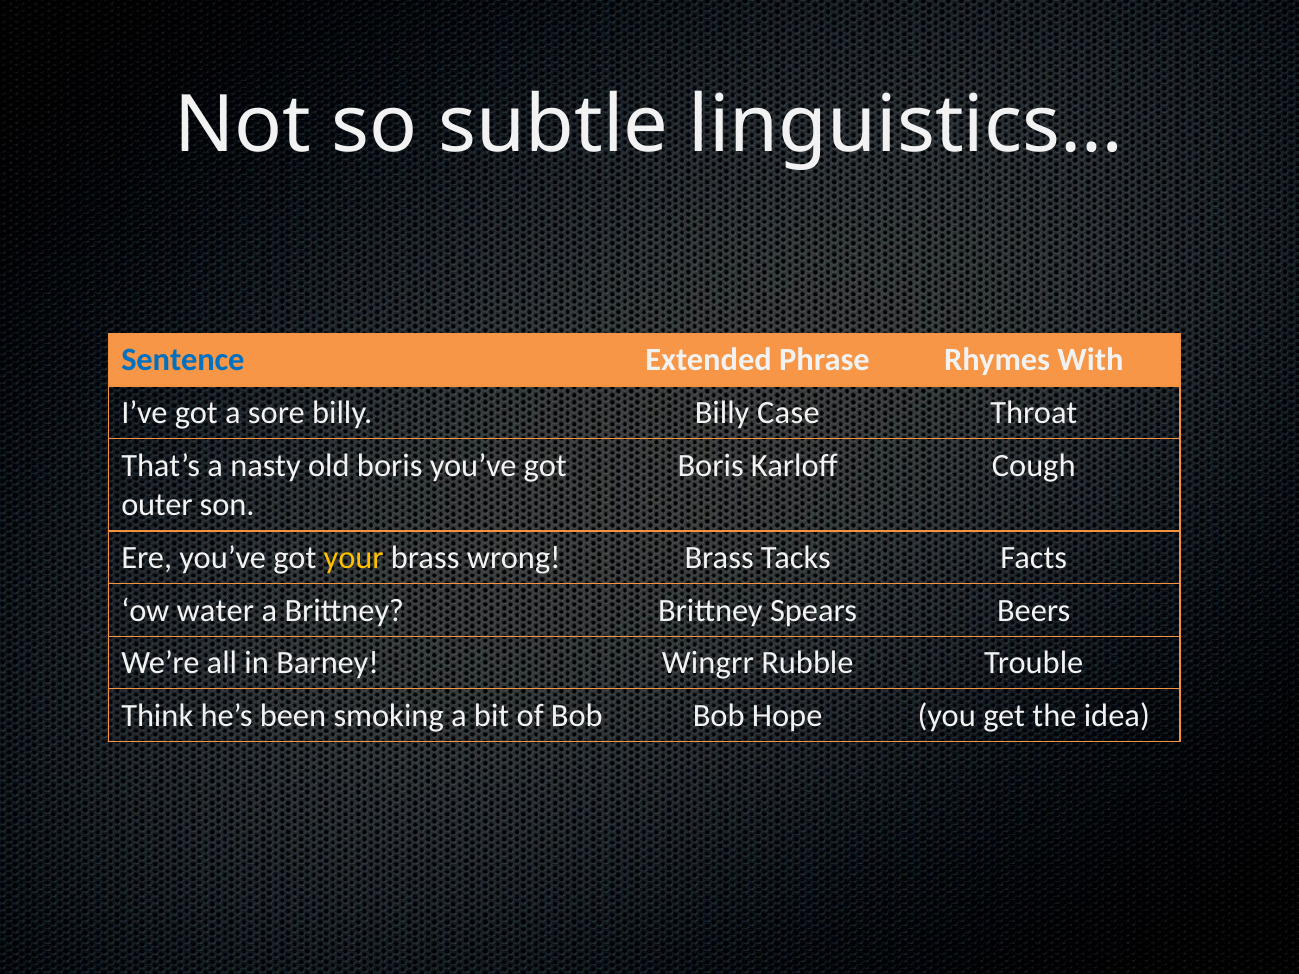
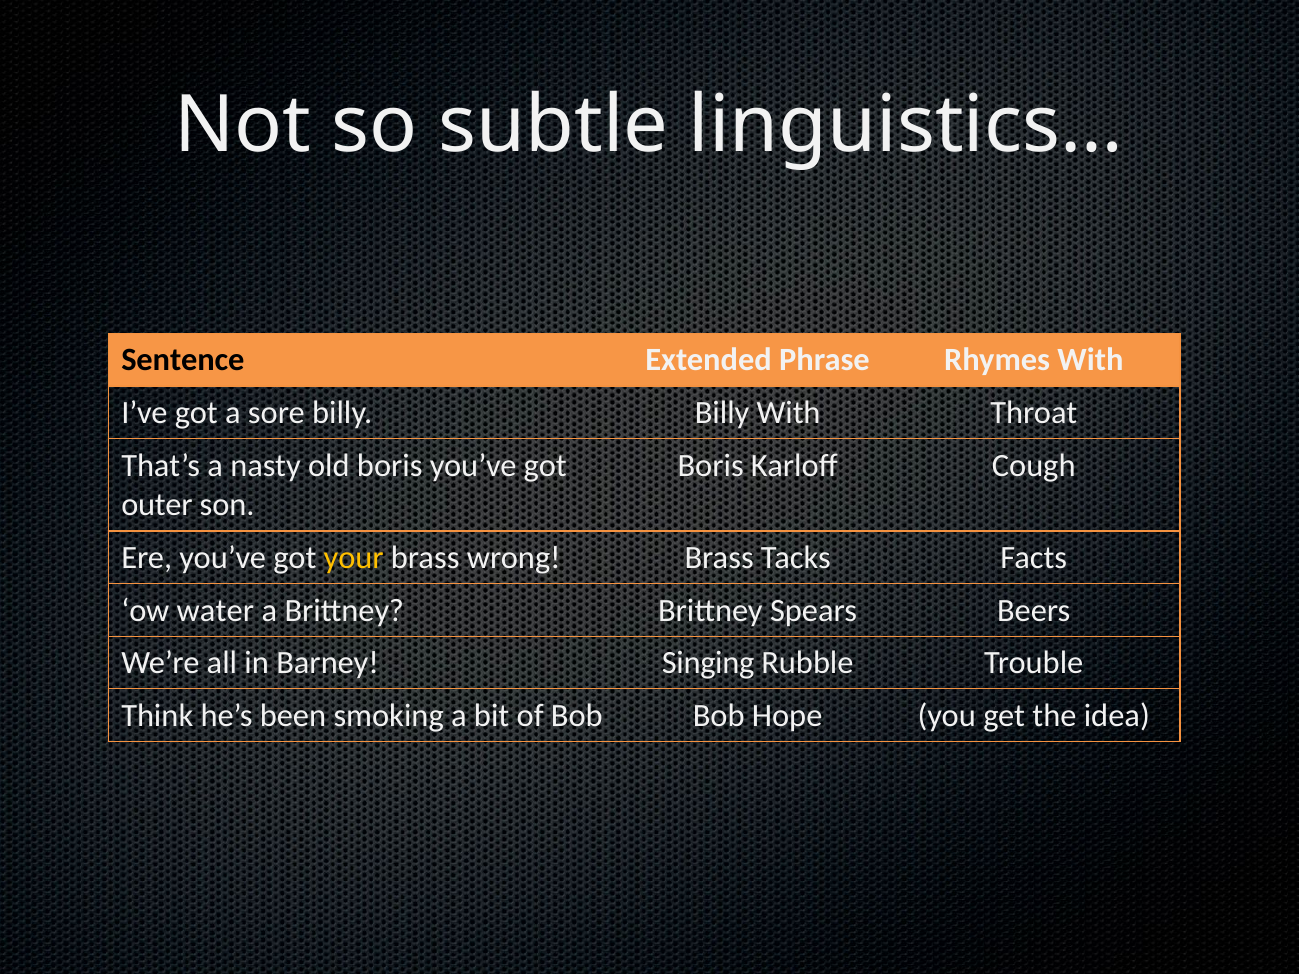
Sentence colour: blue -> black
Billy Case: Case -> With
Wingrr: Wingrr -> Singing
